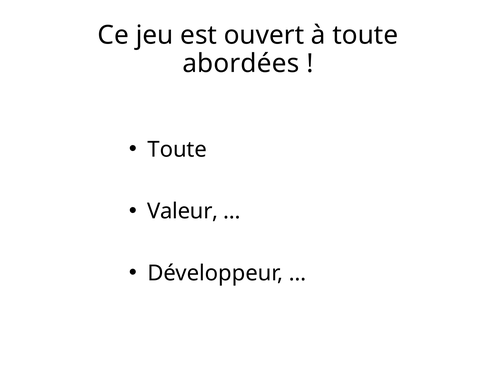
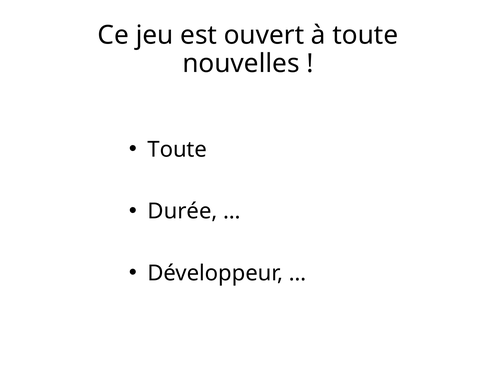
abordées: abordées -> nouvelles
Valeur: Valeur -> Durée
